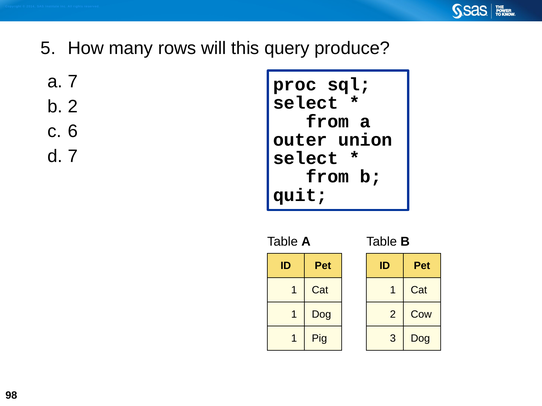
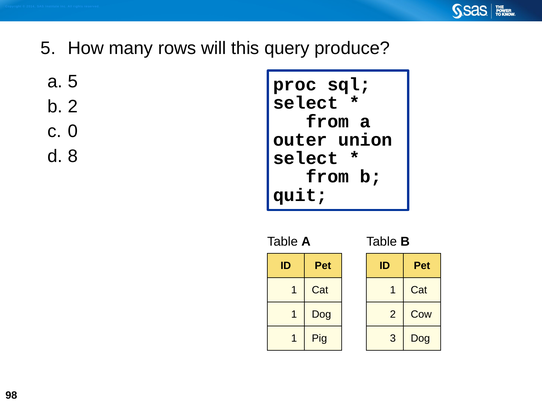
a 7: 7 -> 5
6: 6 -> 0
7 at (73, 156): 7 -> 8
